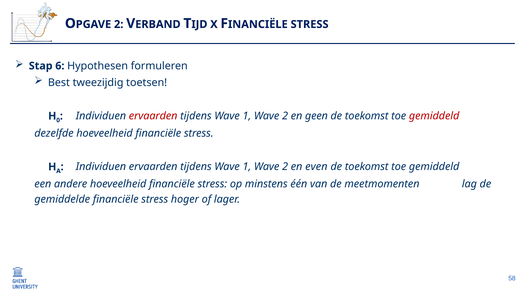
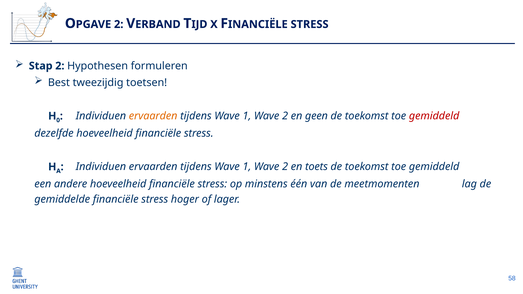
Stap 6: 6 -> 2
ervaarden at (153, 116) colour: red -> orange
even: even -> toets
